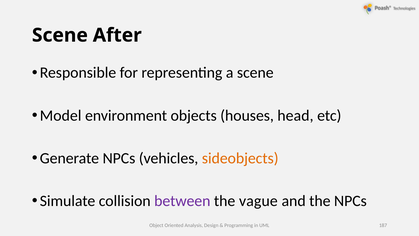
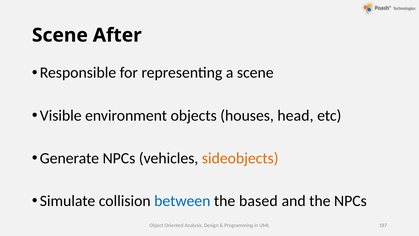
Model: Model -> Visible
between colour: purple -> blue
vague: vague -> based
